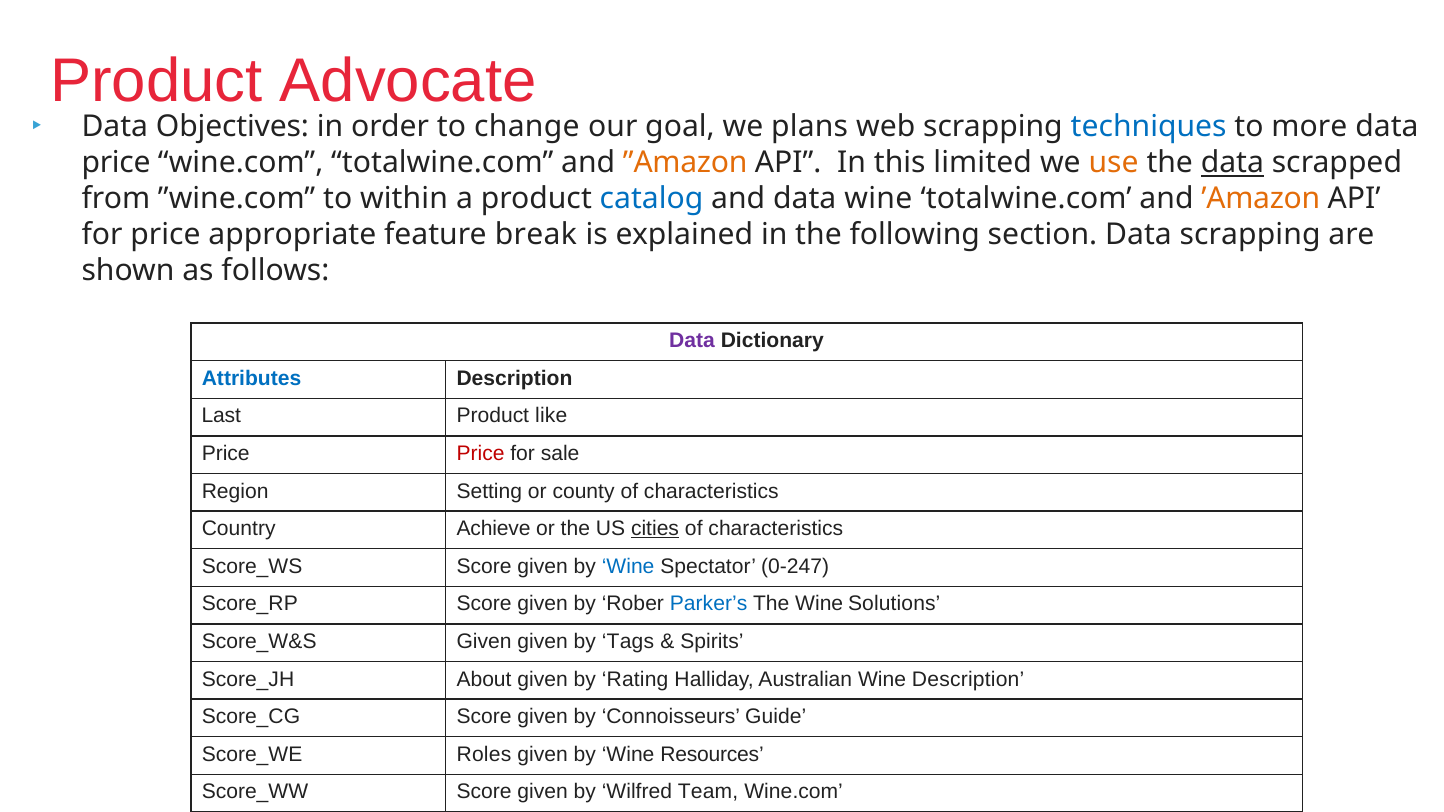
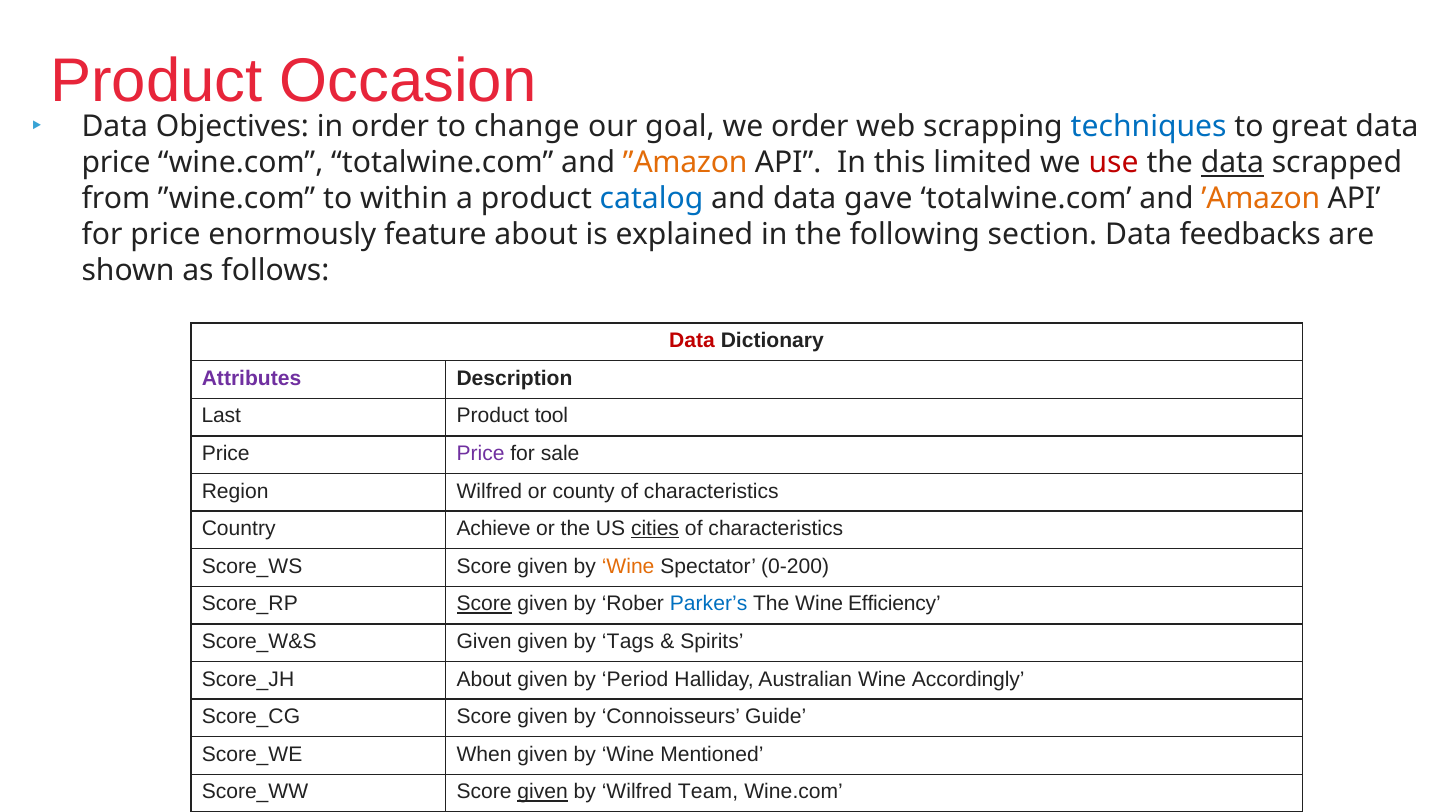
Advocate: Advocate -> Occasion
we plans: plans -> order
more: more -> great
use colour: orange -> red
data wine: wine -> gave
appropriate: appropriate -> enormously
feature break: break -> about
Data scrapping: scrapping -> feedbacks
Data at (692, 341) colour: purple -> red
Attributes colour: blue -> purple
like: like -> tool
Price at (481, 454) colour: red -> purple
Region Setting: Setting -> Wilfred
Wine at (628, 566) colour: blue -> orange
0-247: 0-247 -> 0-200
Score at (484, 604) underline: none -> present
Solutions: Solutions -> Efficiency
Rating: Rating -> Period
Wine Description: Description -> Accordingly
Roles: Roles -> When
Resources: Resources -> Mentioned
given at (543, 792) underline: none -> present
